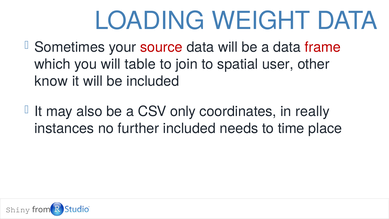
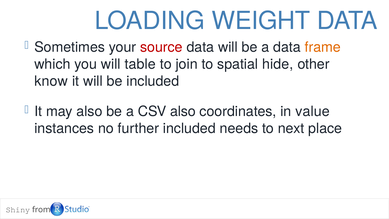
frame colour: red -> orange
user: user -> hide
CSV only: only -> also
really: really -> value
time: time -> next
